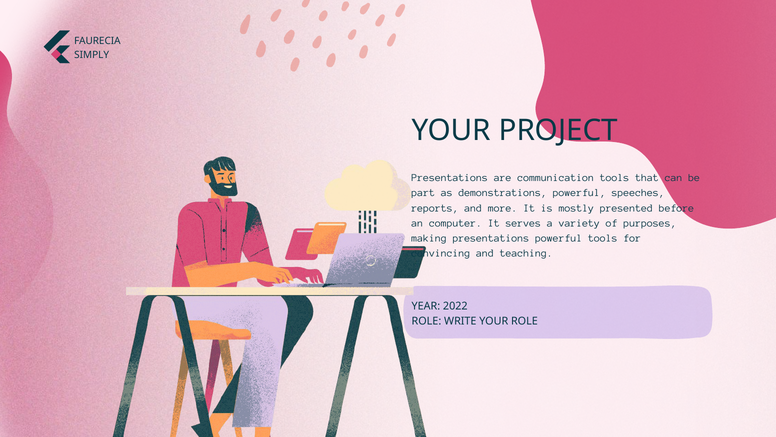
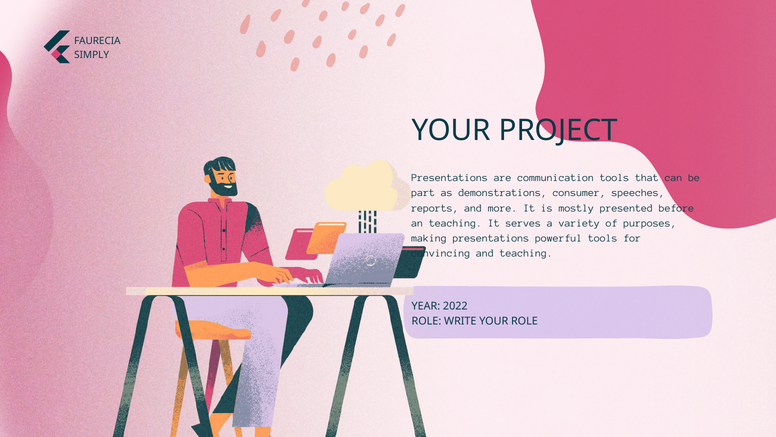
demonstrations powerful: powerful -> consumer
an computer: computer -> teaching
